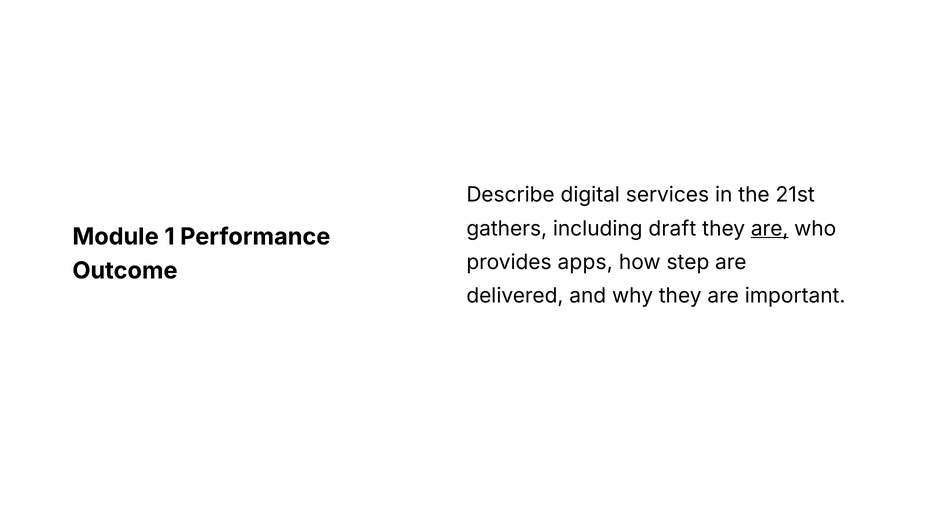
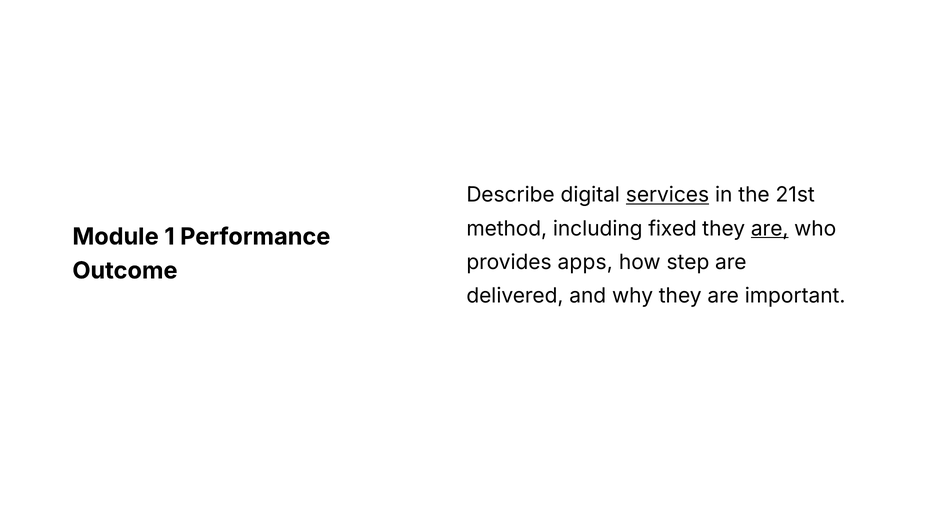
services underline: none -> present
gathers: gathers -> method
draft: draft -> fixed
